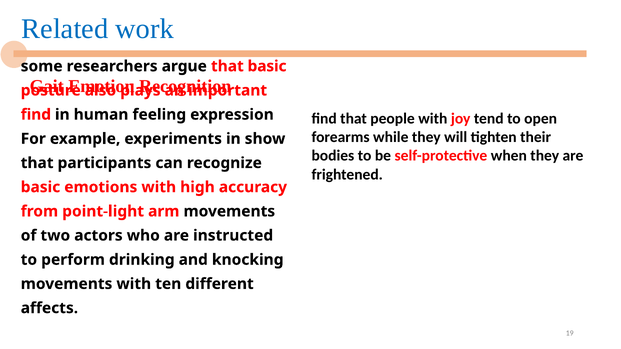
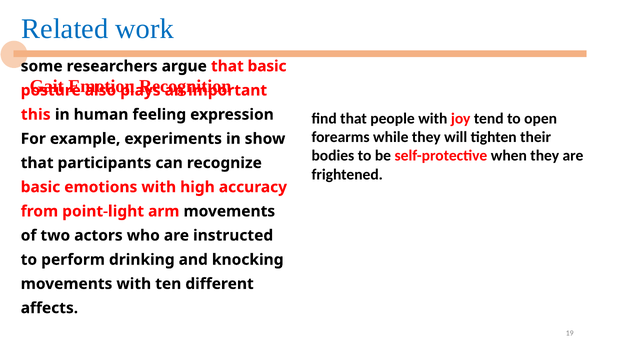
find at (36, 115): find -> this
